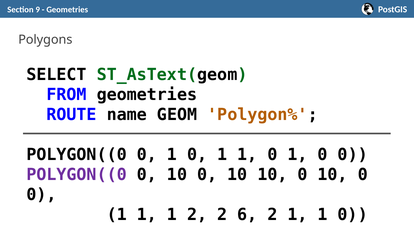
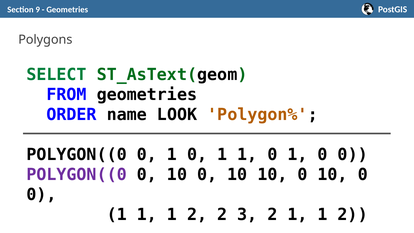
SELECT colour: black -> green
ROUTE: ROUTE -> ORDER
GEOM: GEOM -> LOOK
6: 6 -> 3
2 1 1 0: 0 -> 2
